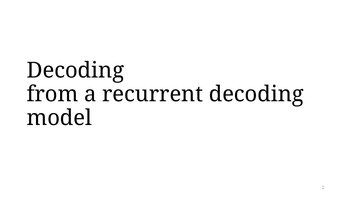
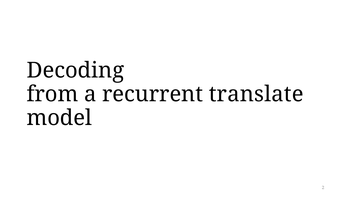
recurrent decoding: decoding -> translate
